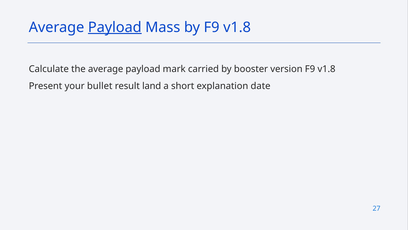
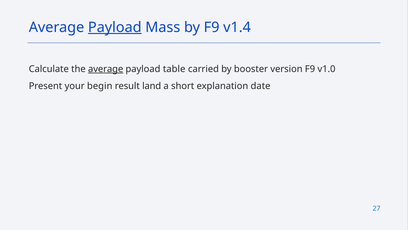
by F9 v1.8: v1.8 -> v1.4
average at (106, 69) underline: none -> present
mark: mark -> table
version F9 v1.8: v1.8 -> v1.0
bullet: bullet -> begin
